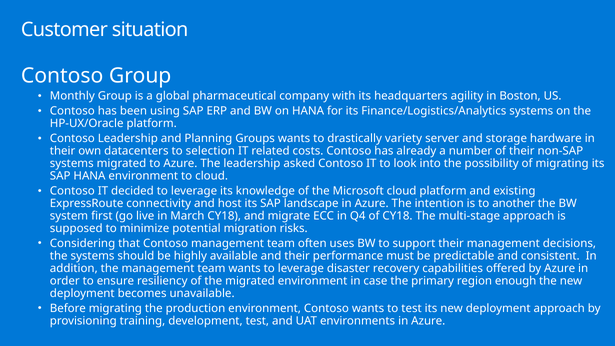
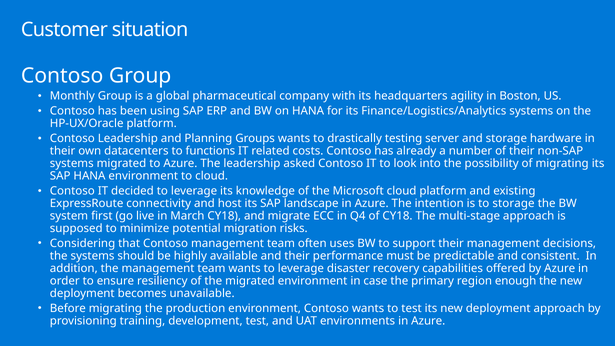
variety: variety -> testing
selection: selection -> functions
to another: another -> storage
